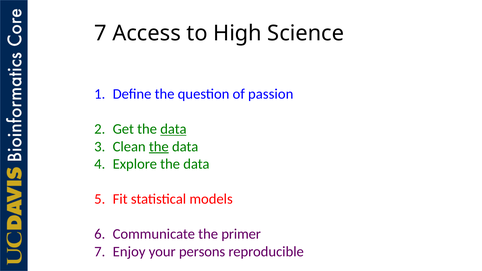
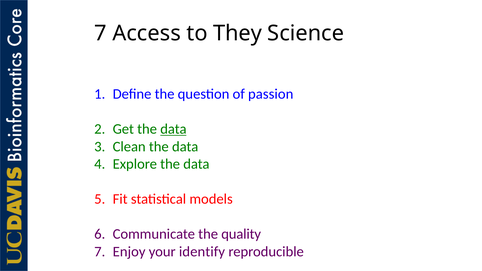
High: High -> They
the at (159, 147) underline: present -> none
primer: primer -> quality
persons: persons -> identify
